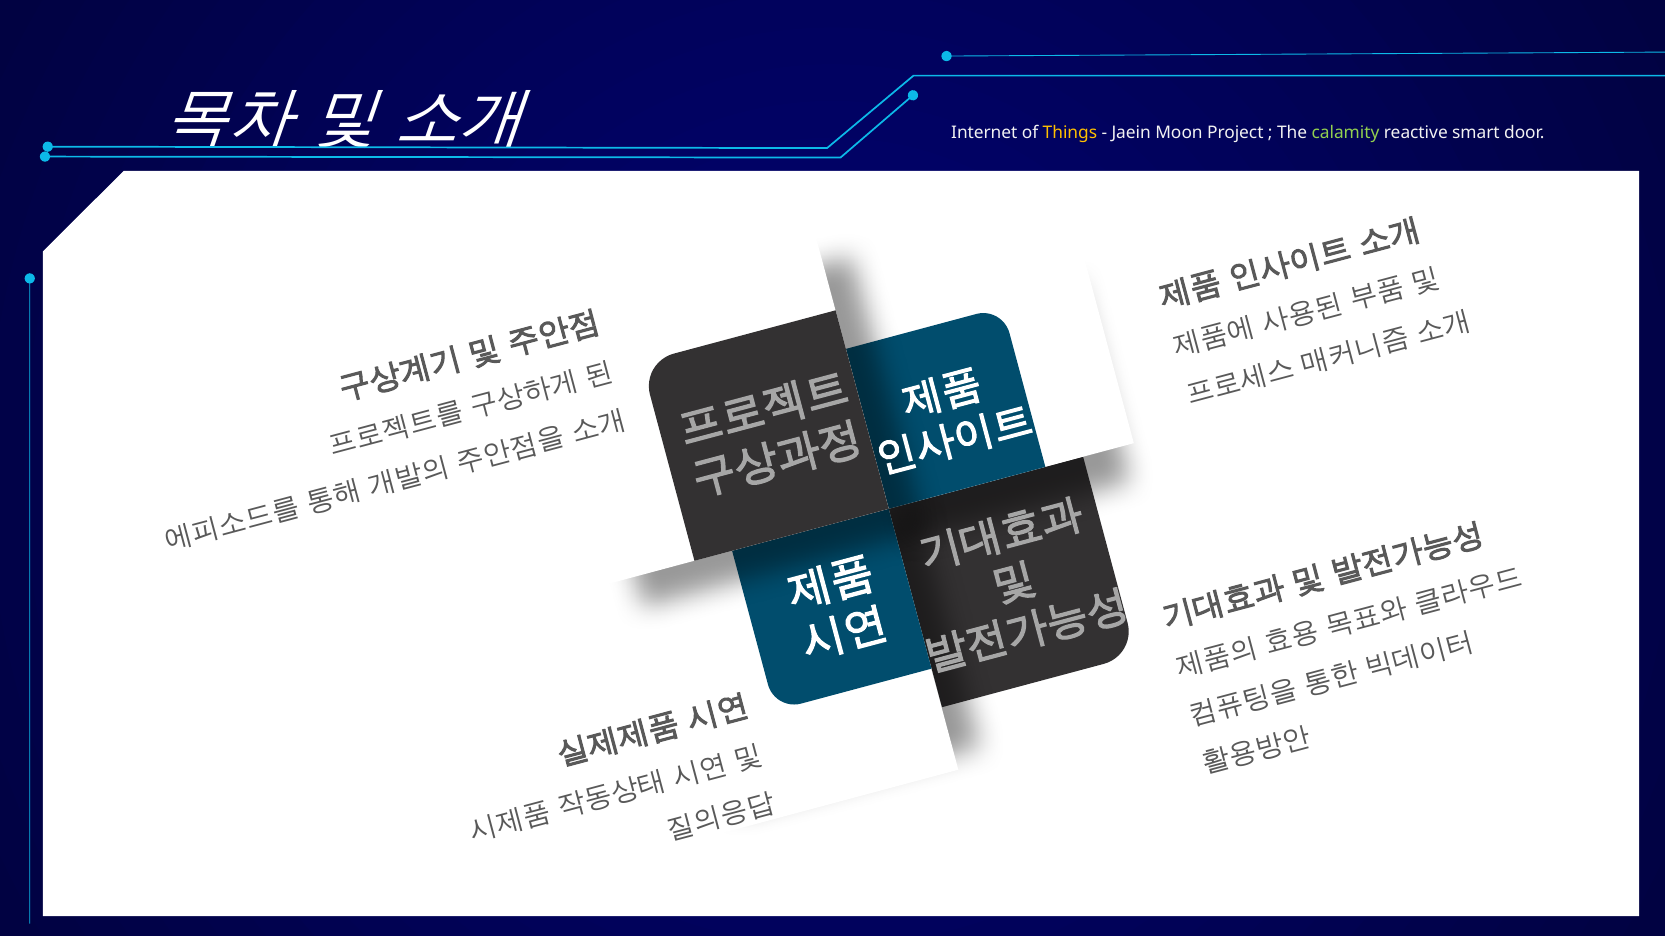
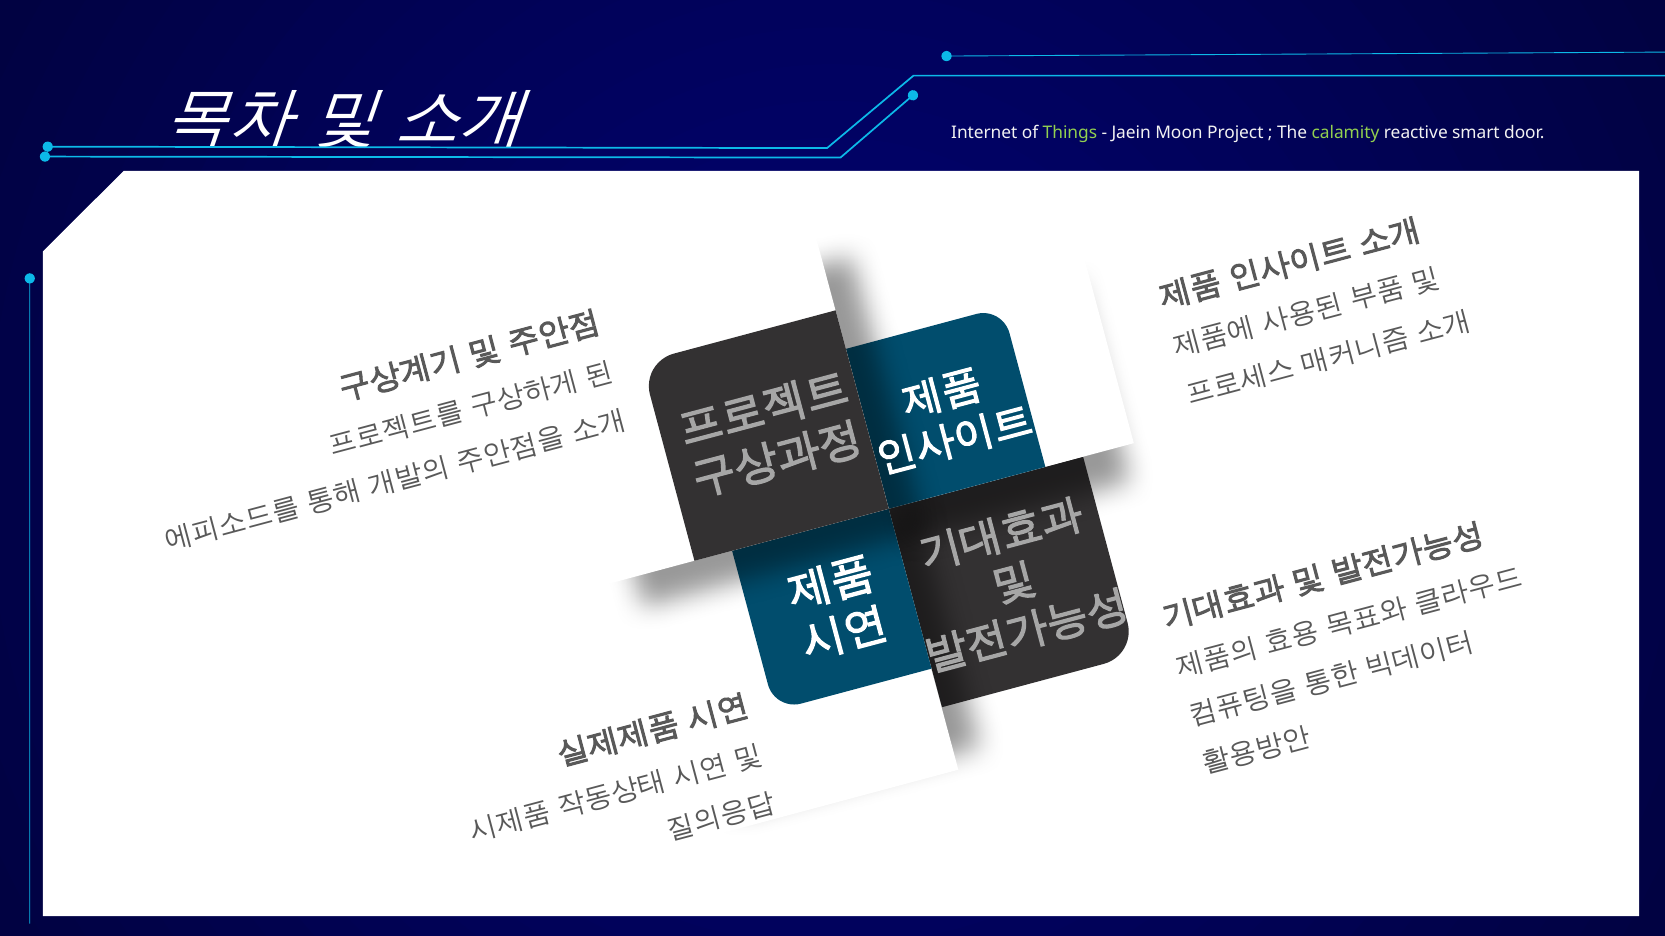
Things colour: yellow -> light green
